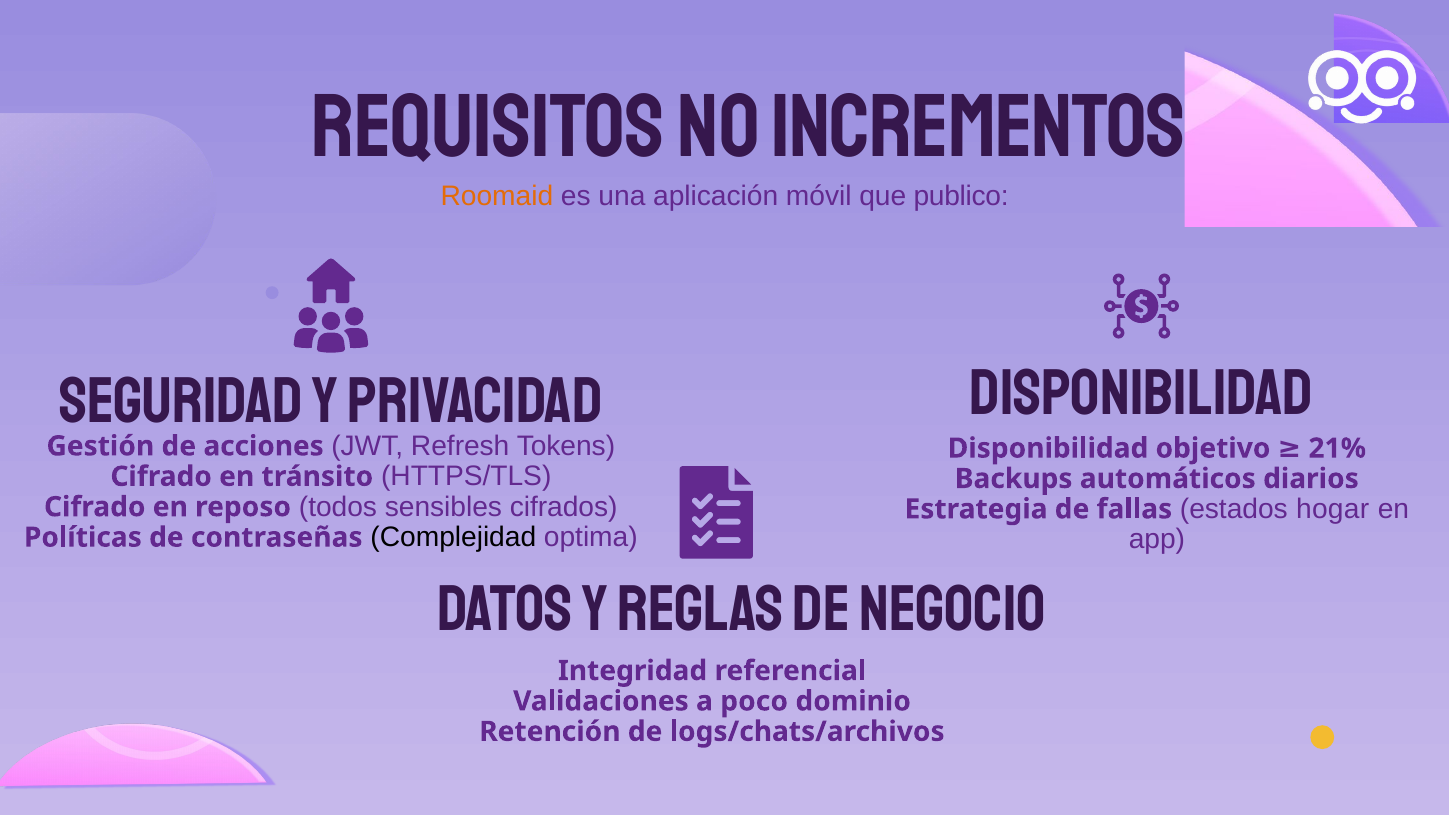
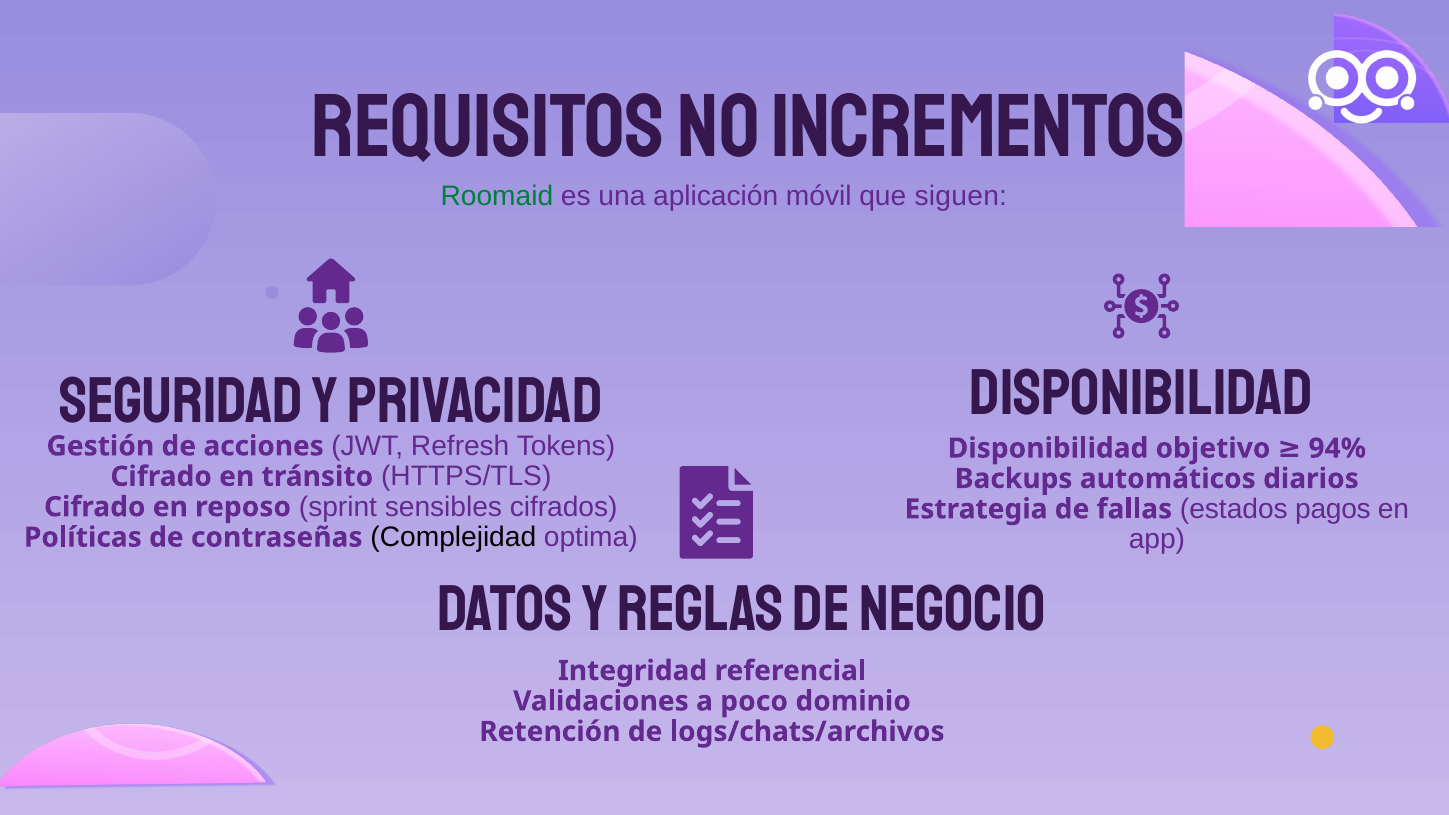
Roomaid colour: orange -> green
publico: publico -> siguen
21%: 21% -> 94%
todos: todos -> sprint
hogar: hogar -> pagos
